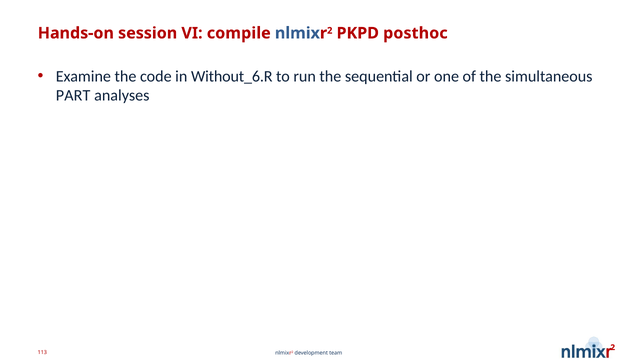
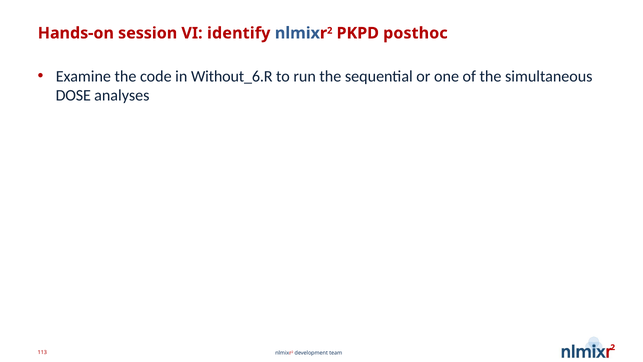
compile: compile -> identify
PART: PART -> DOSE
